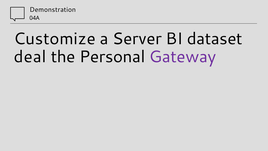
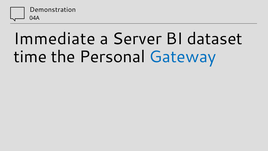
Customize: Customize -> Immediate
deal: deal -> time
Gateway colour: purple -> blue
